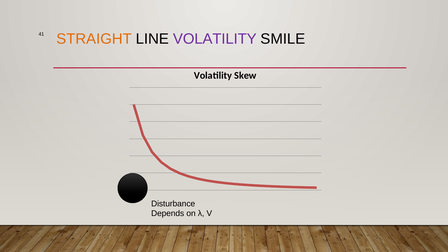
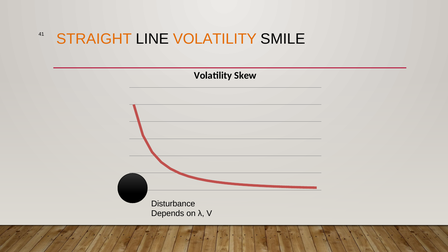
VOLATILITY at (215, 39) colour: purple -> orange
